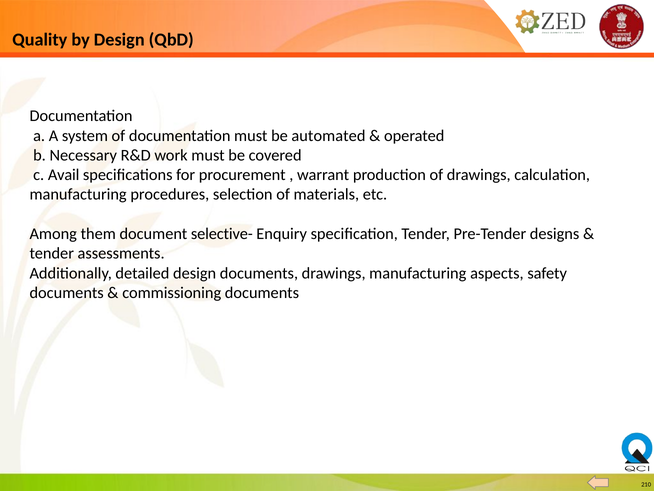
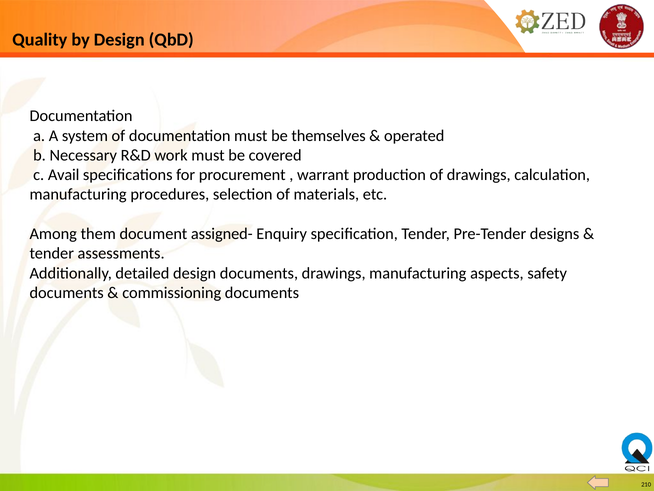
automated: automated -> themselves
selective-: selective- -> assigned-
